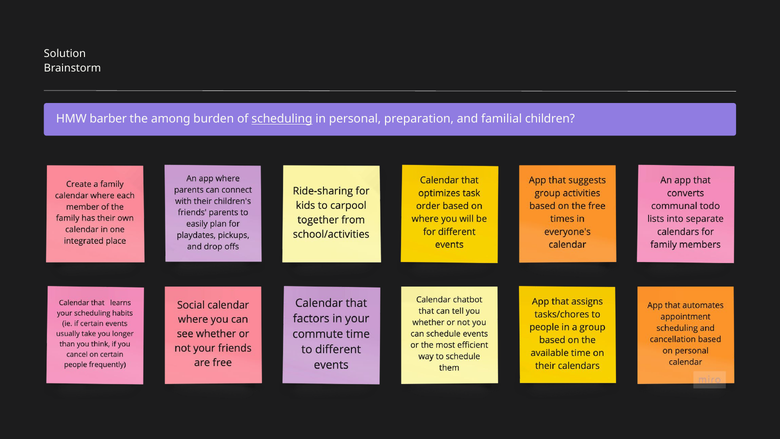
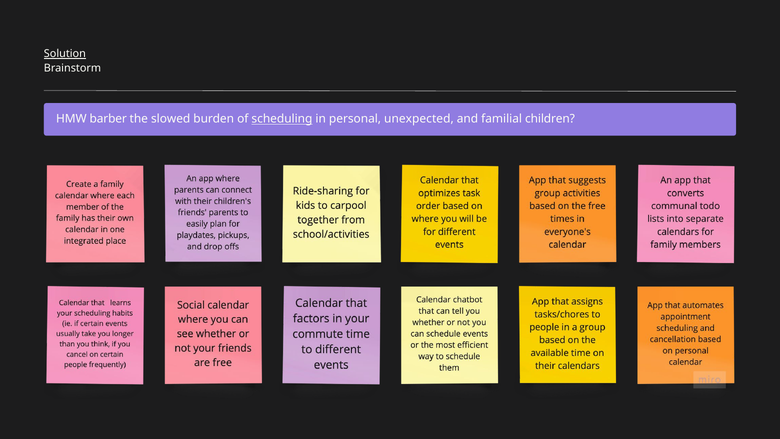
Solution underline: none -> present
among: among -> slowed
preparation: preparation -> unexpected
